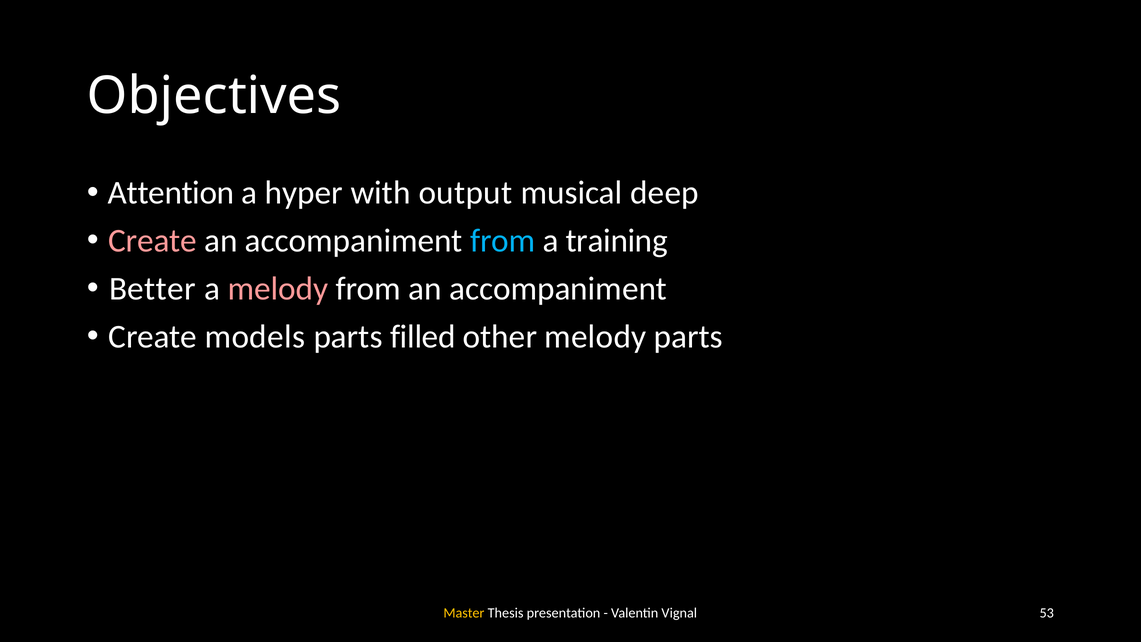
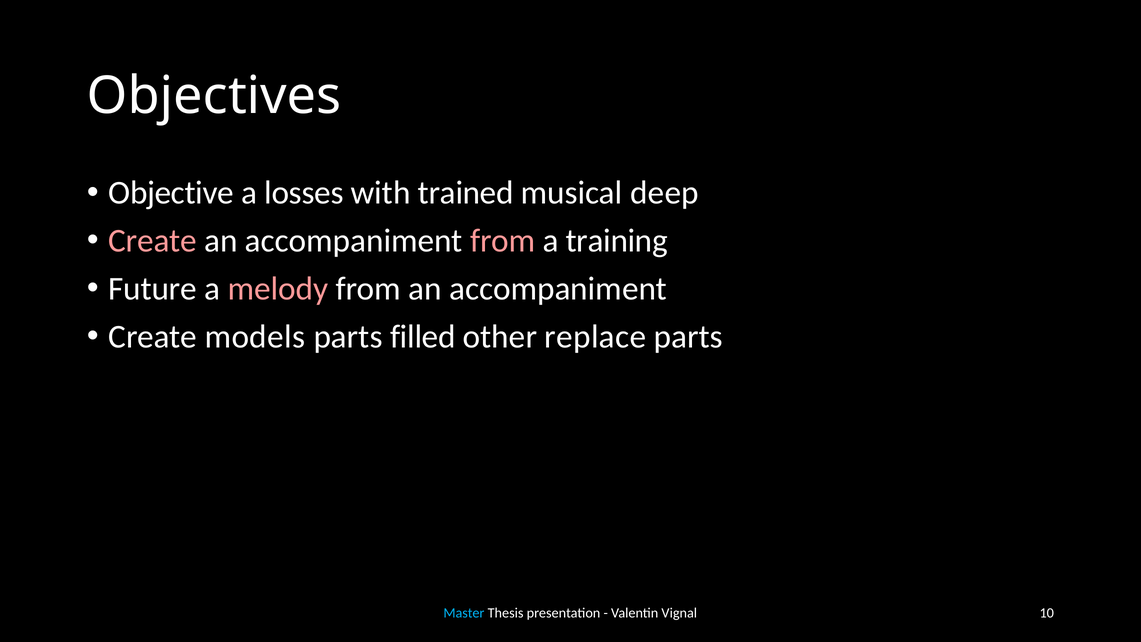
Attention: Attention -> Objective
hyper: hyper -> losses
output: output -> trained
from at (503, 241) colour: light blue -> pink
Better: Better -> Future
other melody: melody -> replace
Master colour: yellow -> light blue
53: 53 -> 10
